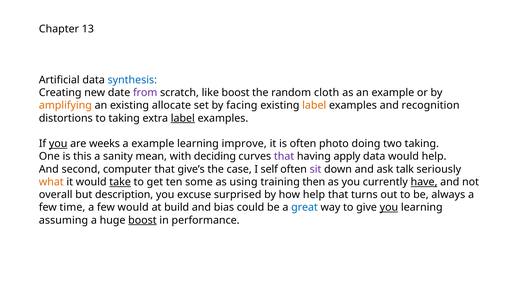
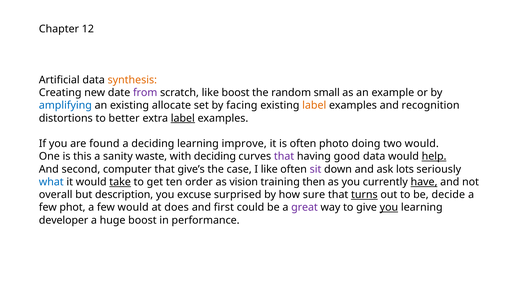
13: 13 -> 12
synthesis colour: blue -> orange
cloth: cloth -> small
amplifying colour: orange -> blue
to taking: taking -> better
you at (58, 144) underline: present -> none
weeks: weeks -> found
a example: example -> deciding
two taking: taking -> would
mean: mean -> waste
apply: apply -> good
help at (434, 157) underline: none -> present
I self: self -> like
talk: talk -> lots
what colour: orange -> blue
some: some -> order
using: using -> vision
how help: help -> sure
turns underline: none -> present
always: always -> decide
time: time -> phot
build: build -> does
bias: bias -> first
great colour: blue -> purple
assuming: assuming -> developer
boost at (142, 221) underline: present -> none
